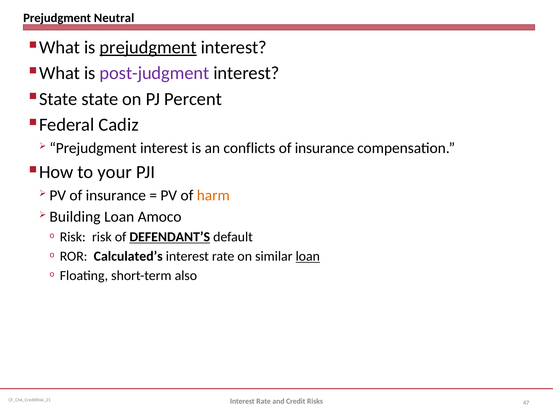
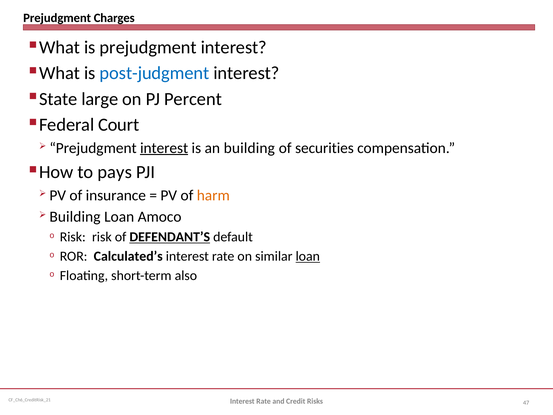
Neutral: Neutral -> Charges
prejudgment at (148, 47) underline: present -> none
post-judgment colour: purple -> blue
state: state -> large
Cadiz: Cadiz -> Court
interest at (164, 148) underline: none -> present
an conflicts: conflicts -> building
insurance at (324, 148): insurance -> securities
your: your -> pays
